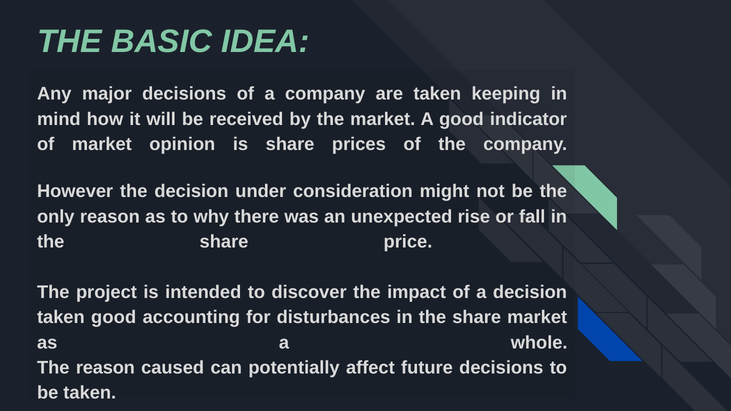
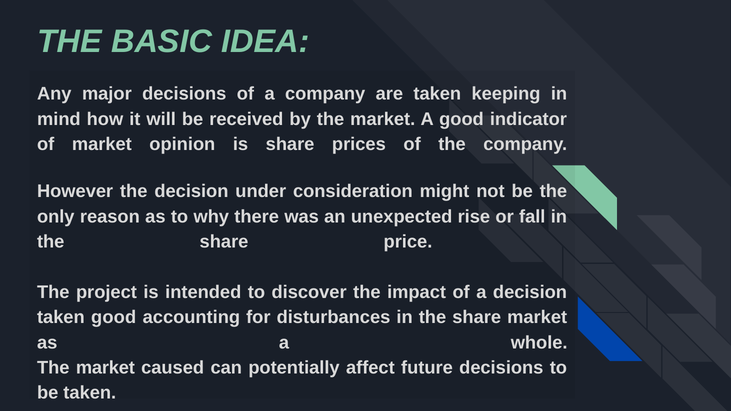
reason at (105, 368): reason -> market
